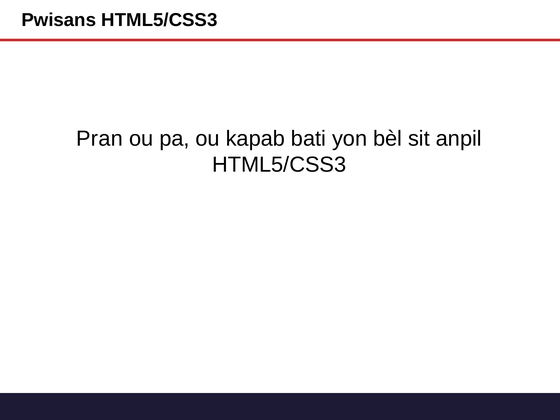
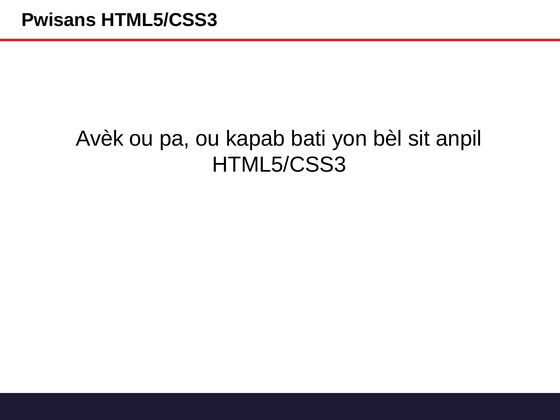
Pran: Pran -> Avèk
